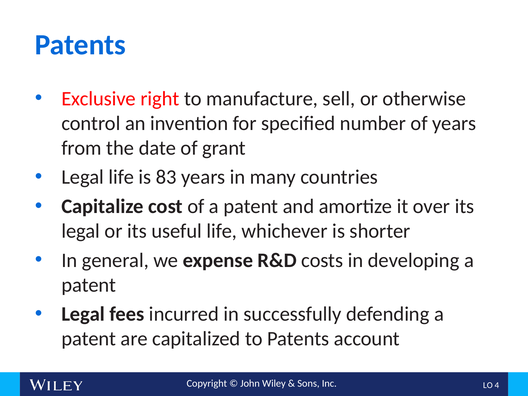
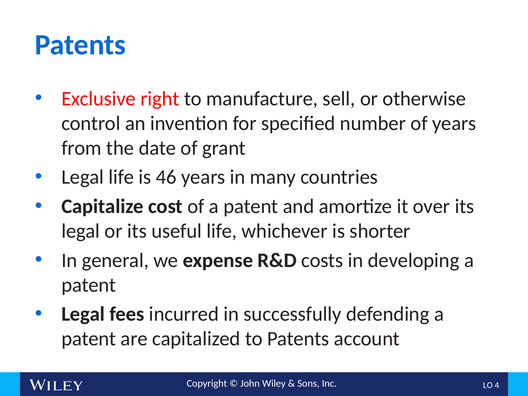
83: 83 -> 46
